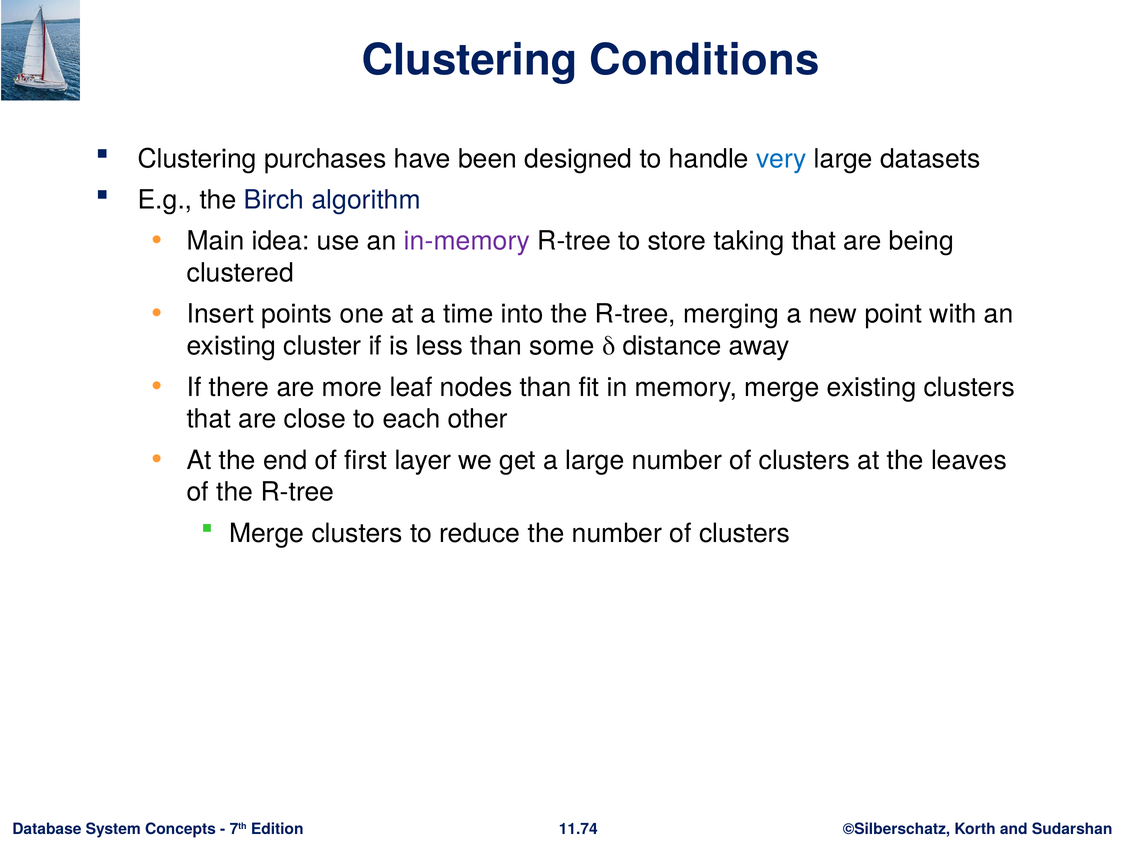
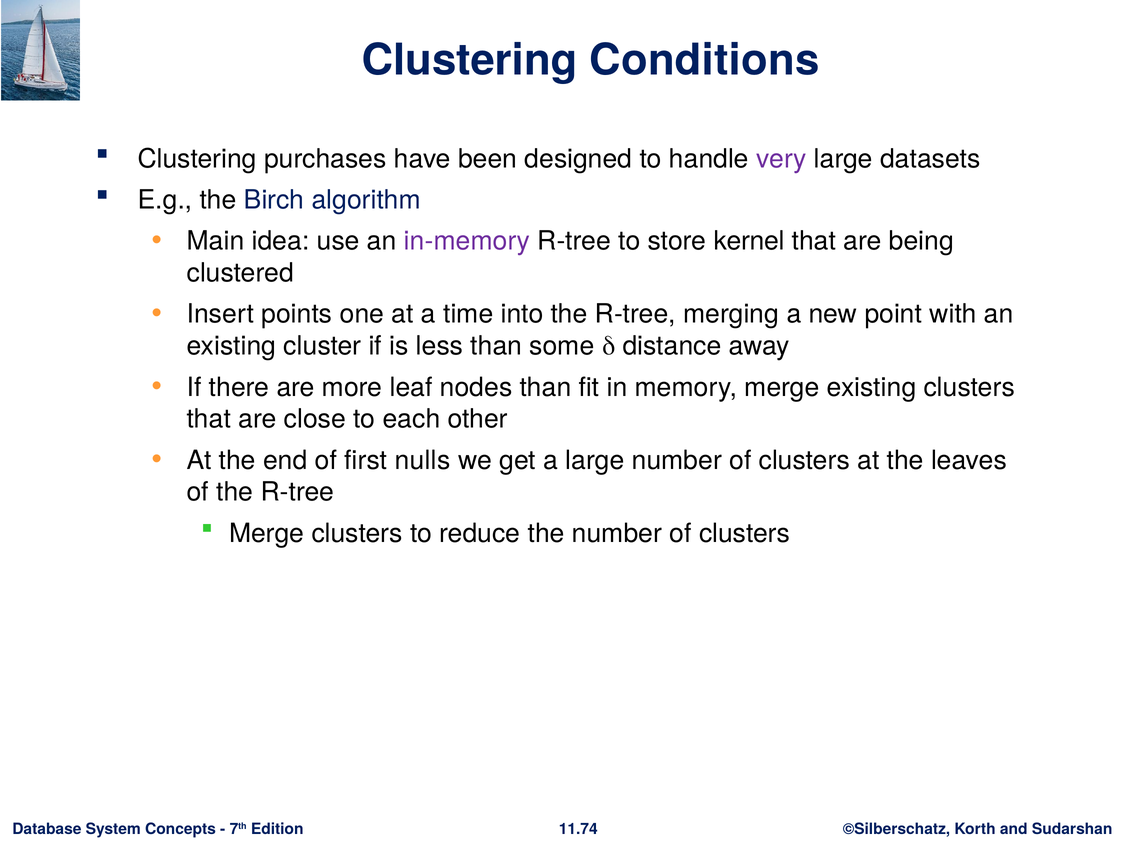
very colour: blue -> purple
taking: taking -> kernel
layer: layer -> nulls
